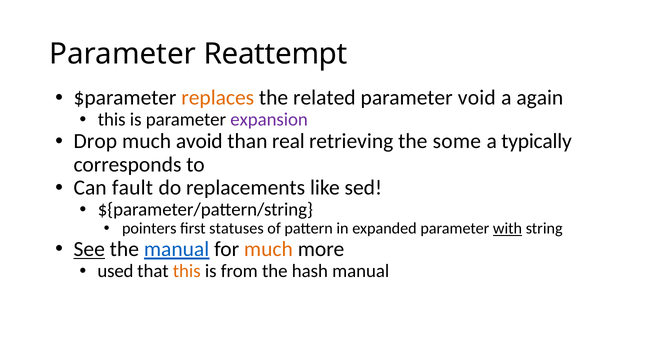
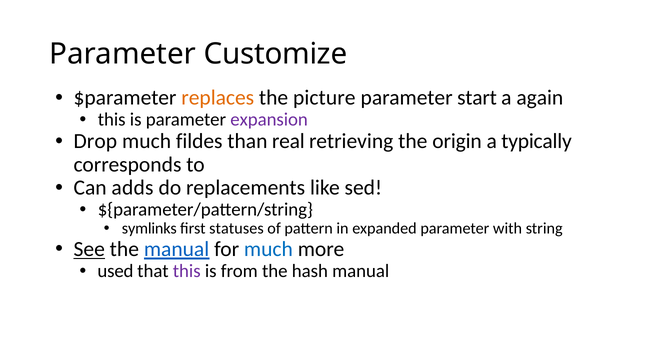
Reattempt: Reattempt -> Customize
related: related -> picture
void: void -> start
avoid: avoid -> fildes
some: some -> origin
fault: fault -> adds
pointers: pointers -> symlinks
with underline: present -> none
much at (268, 249) colour: orange -> blue
this at (187, 271) colour: orange -> purple
